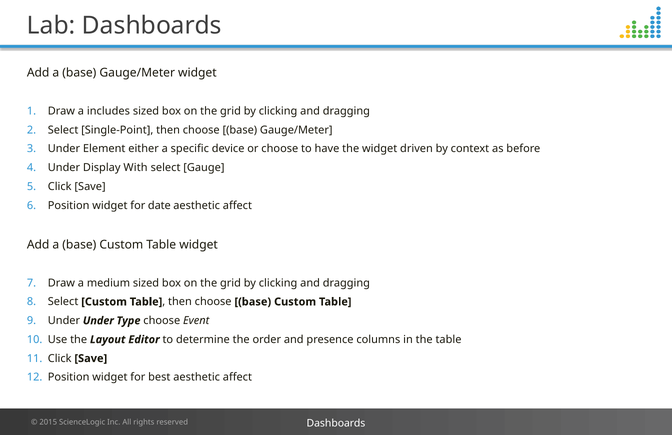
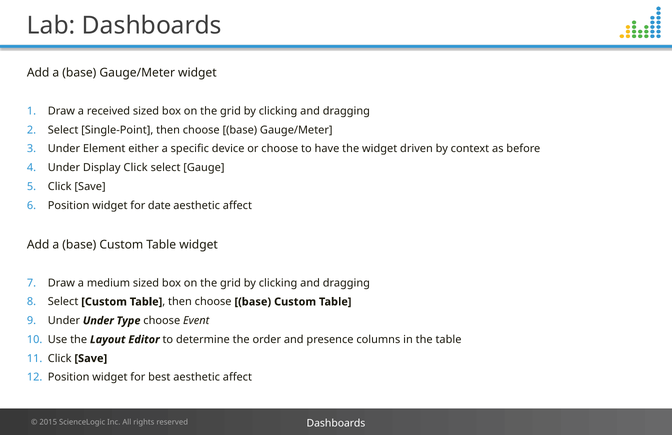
includes: includes -> received
Display With: With -> Click
